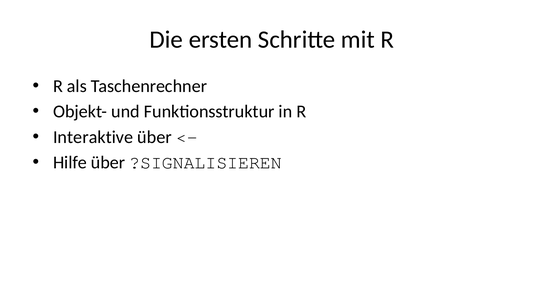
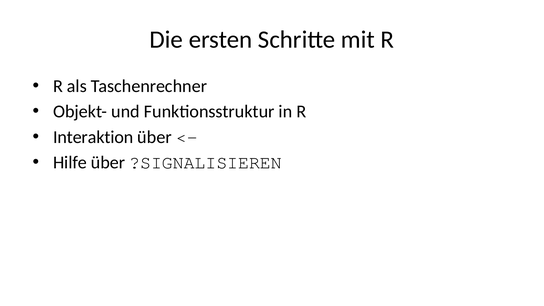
Interaktive: Interaktive -> Interaktion
